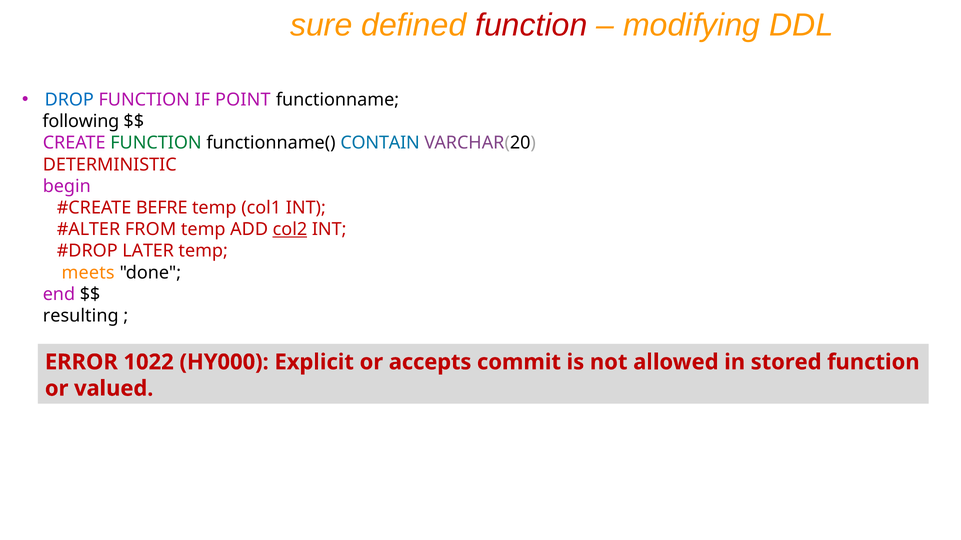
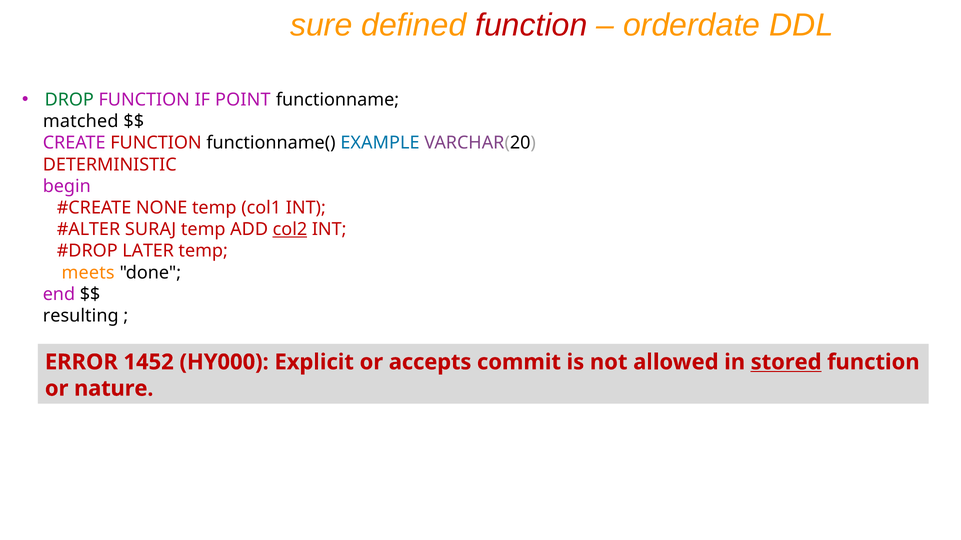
modifying: modifying -> orderdate
DROP colour: blue -> green
following: following -> matched
FUNCTION at (156, 143) colour: green -> red
CONTAIN: CONTAIN -> EXAMPLE
BEFRE: BEFRE -> NONE
FROM: FROM -> SURAJ
1022: 1022 -> 1452
stored underline: none -> present
valued: valued -> nature
